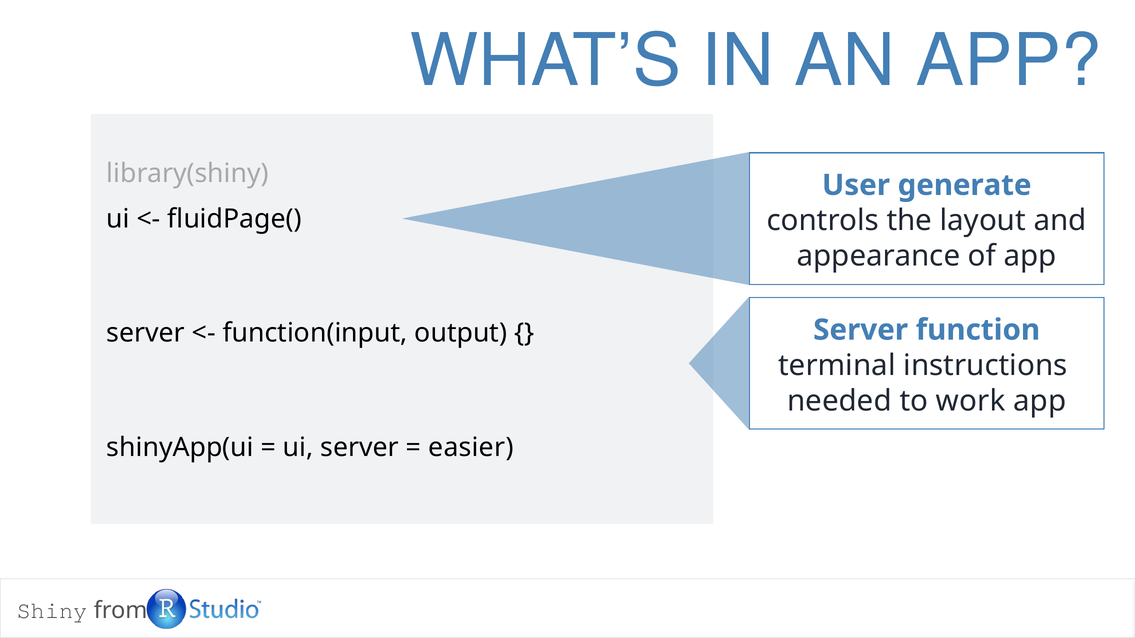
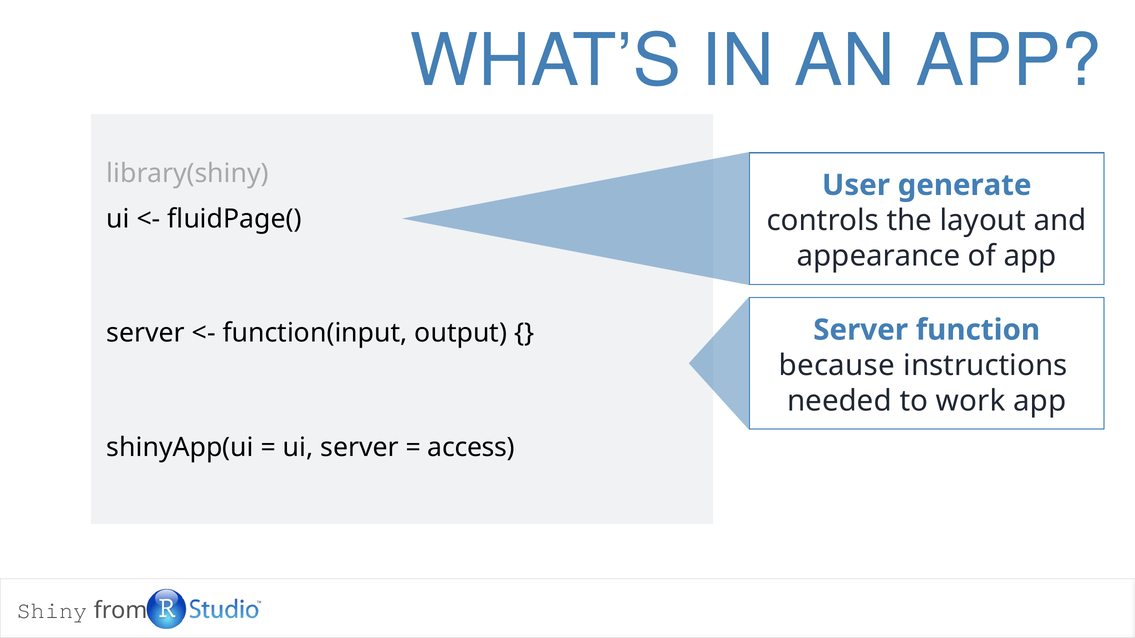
terminal: terminal -> because
easier: easier -> access
